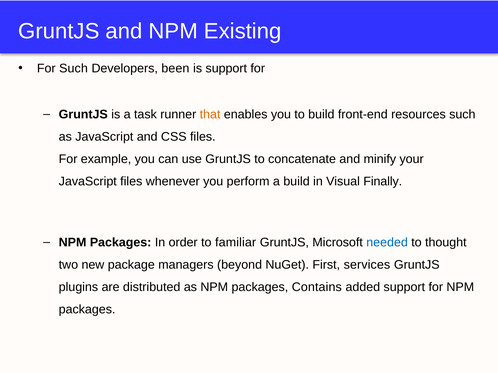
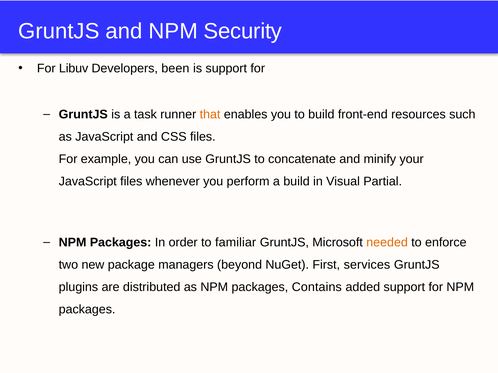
Existing: Existing -> Security
For Such: Such -> Libuv
Finally: Finally -> Partial
needed colour: blue -> orange
thought: thought -> enforce
